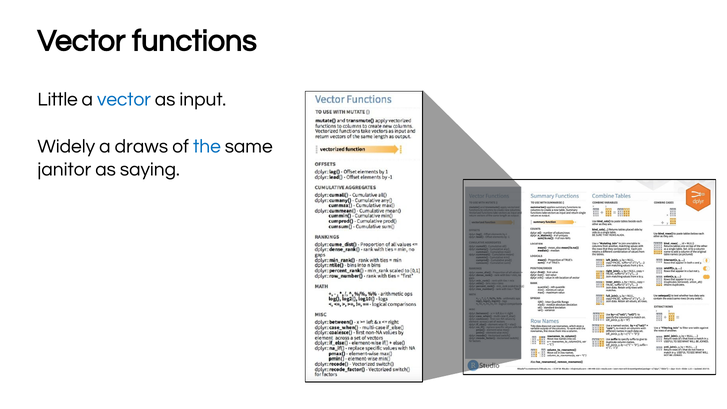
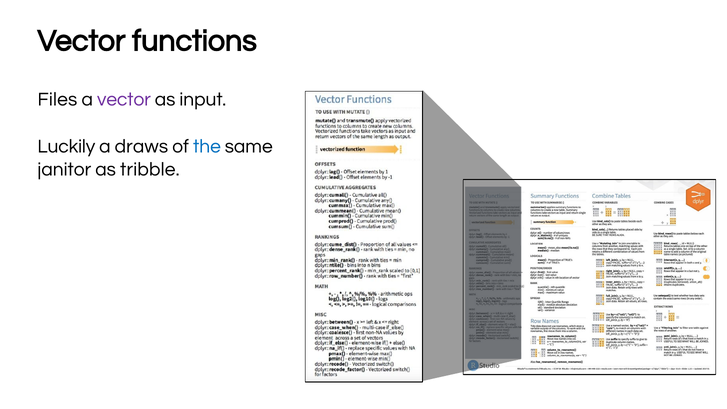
Little: Little -> Files
vector at (124, 100) colour: blue -> purple
Widely: Widely -> Luckily
saying: saying -> tribble
